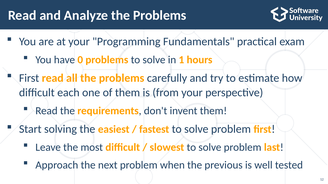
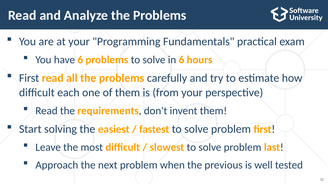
have 0: 0 -> 6
in 1: 1 -> 6
